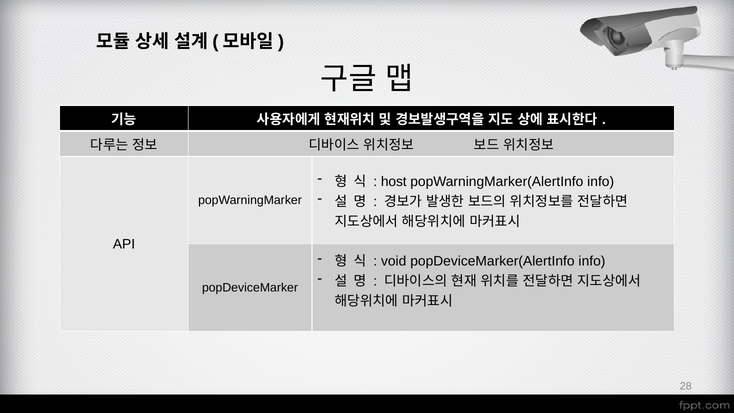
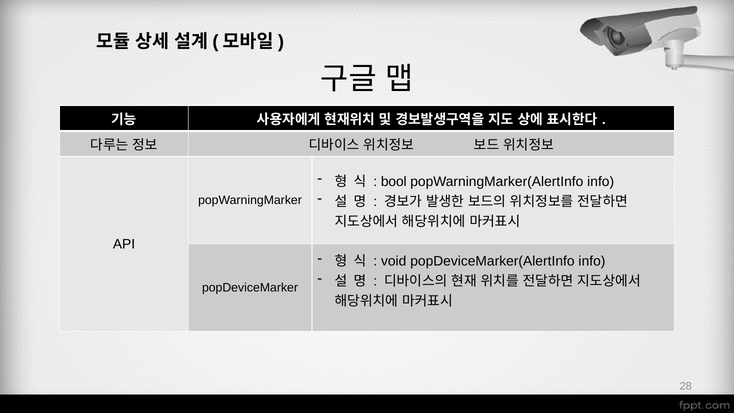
host: host -> bool
